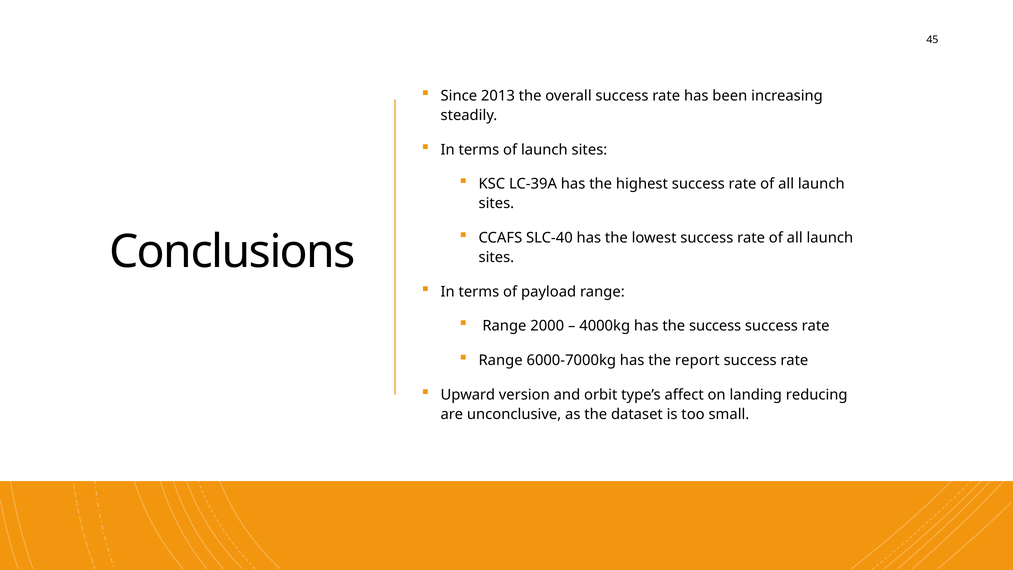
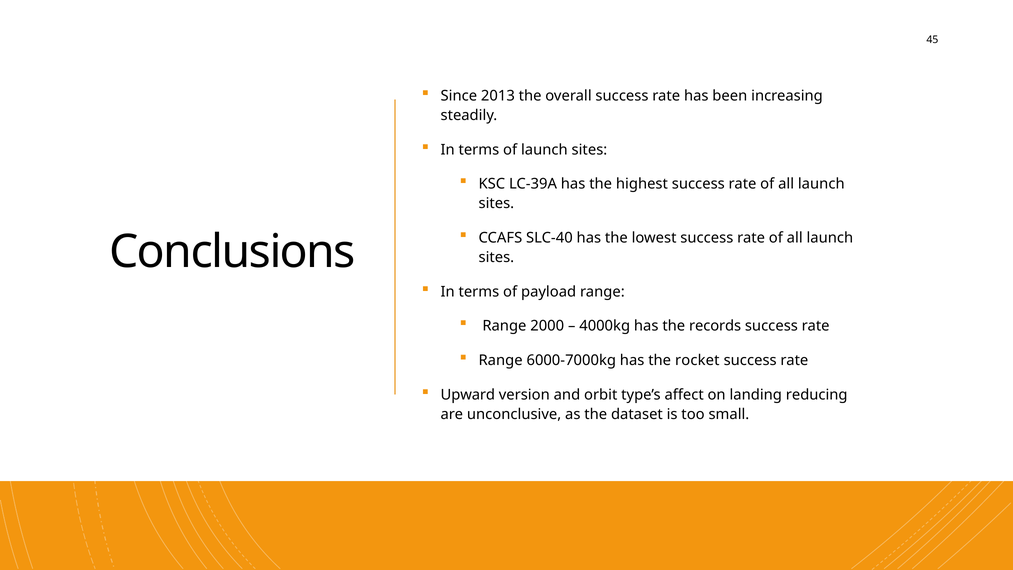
the success: success -> records
report: report -> rocket
